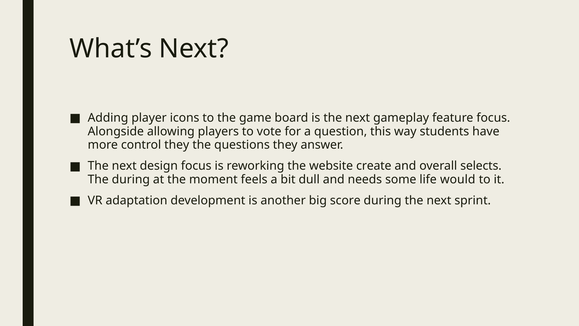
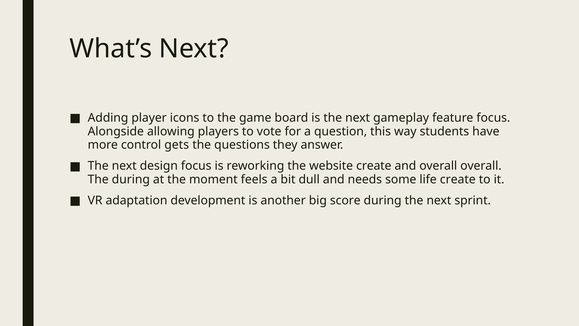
control they: they -> gets
overall selects: selects -> overall
life would: would -> create
